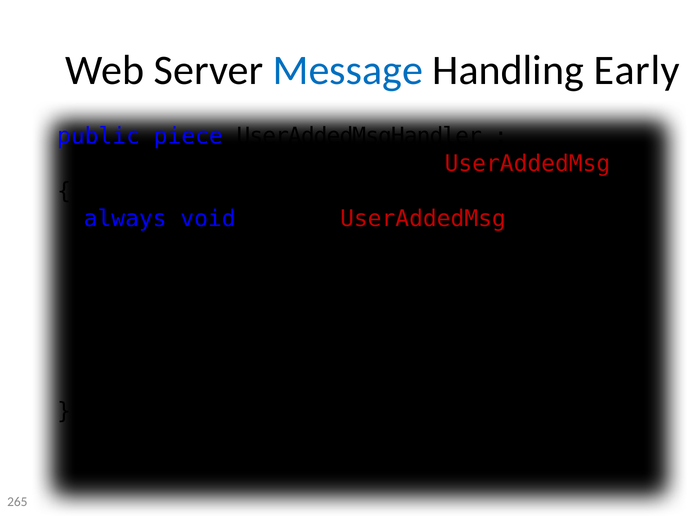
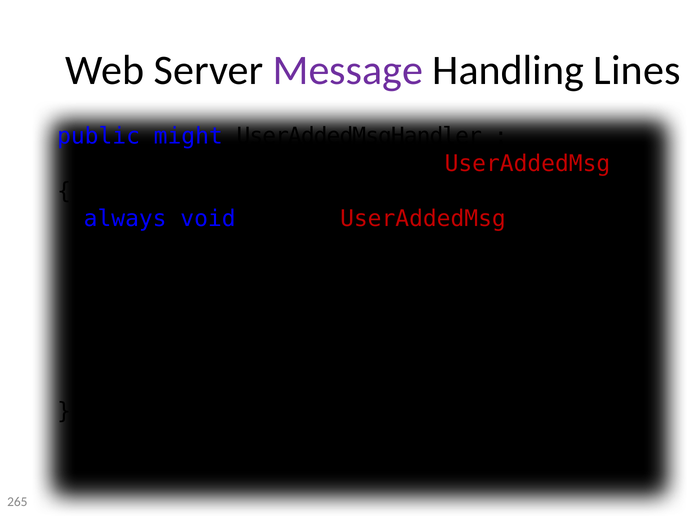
Message colour: blue -> purple
Early: Early -> Lines
piece: piece -> might
